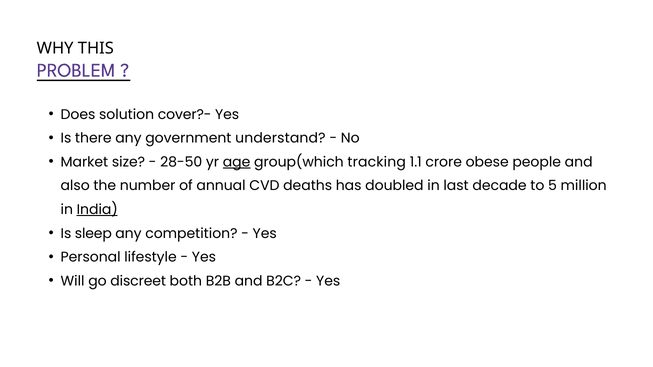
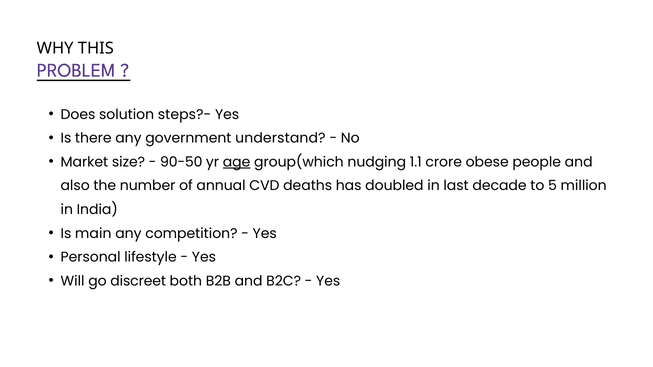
cover?-: cover?- -> steps?-
28-50: 28-50 -> 90-50
tracking: tracking -> nudging
India underline: present -> none
sleep: sleep -> main
